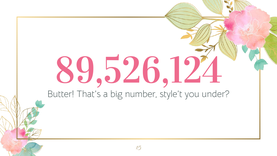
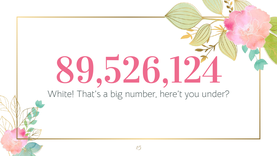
Butter: Butter -> White
style’t: style’t -> here’t
